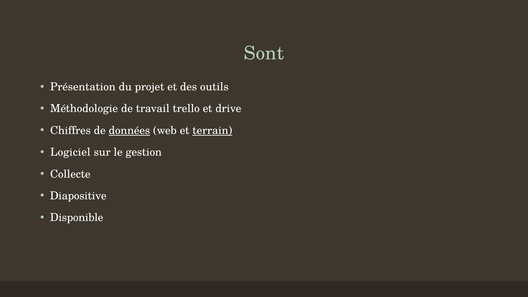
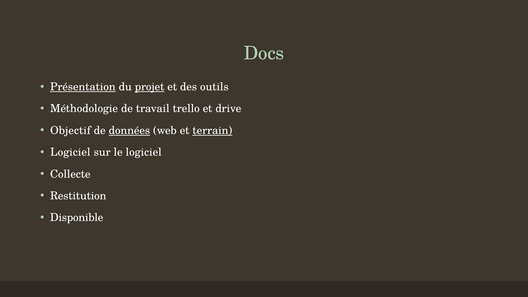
Sont: Sont -> Docs
Présentation underline: none -> present
projet underline: none -> present
Chiffres: Chiffres -> Objectif
le gestion: gestion -> logiciel
Diapositive: Diapositive -> Restitution
